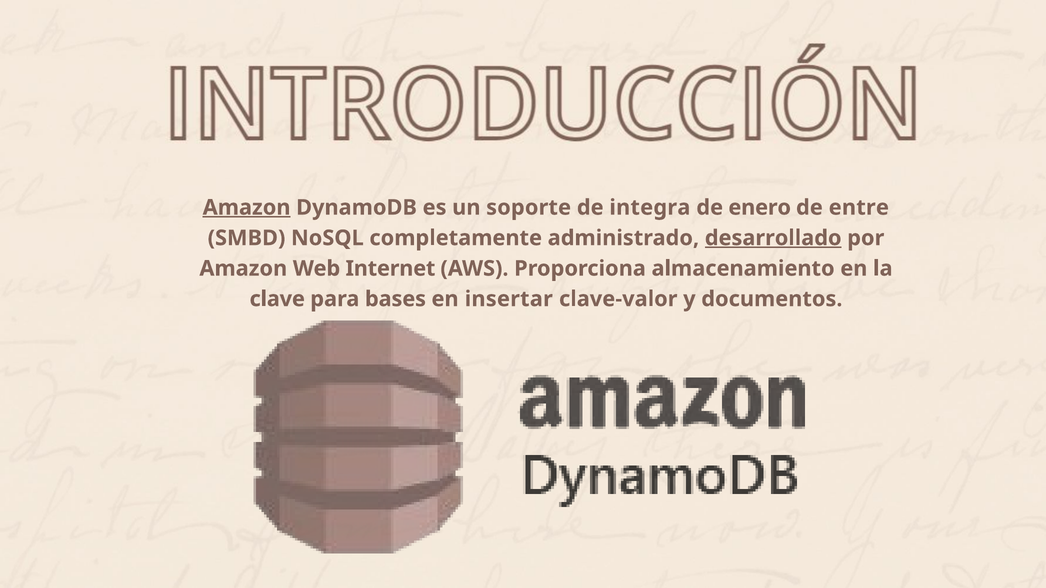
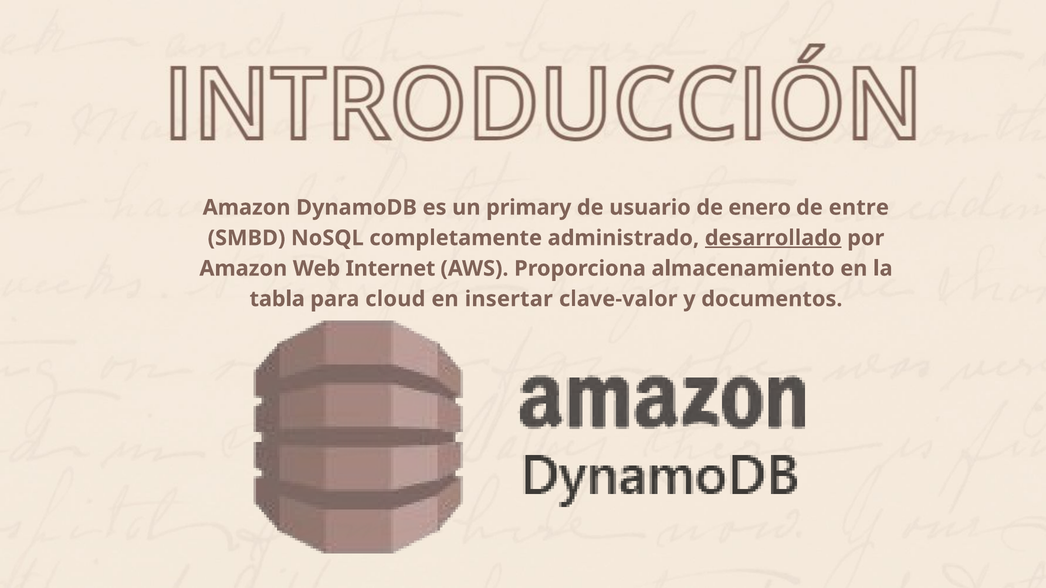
Amazon at (247, 208) underline: present -> none
soporte: soporte -> primary
integra: integra -> usuario
clave: clave -> tabla
bases: bases -> cloud
